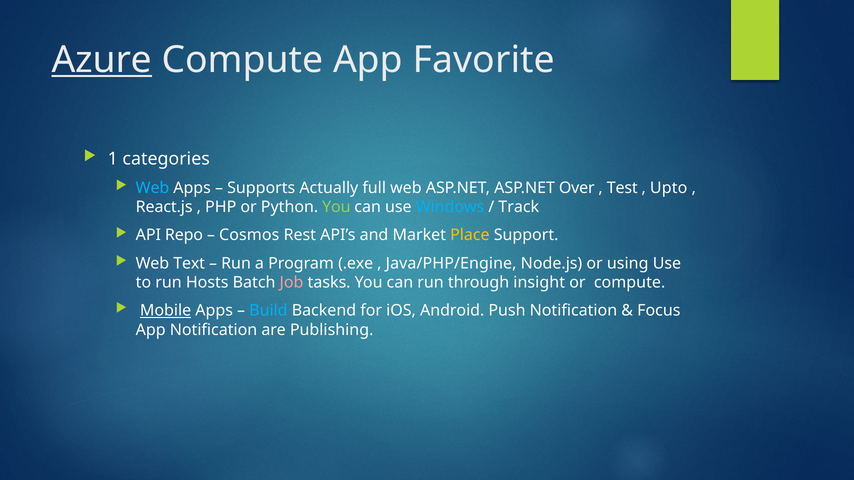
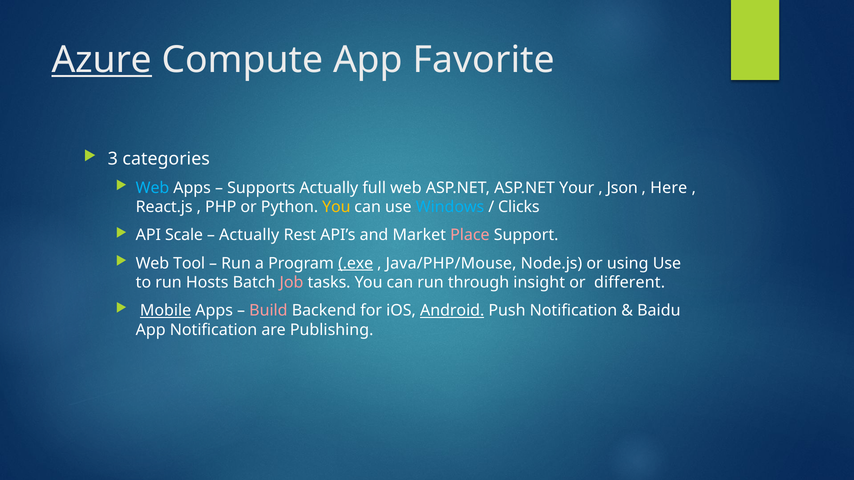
1: 1 -> 3
Over: Over -> Your
Test: Test -> Json
Upto: Upto -> Here
You at (336, 207) colour: light green -> yellow
Track: Track -> Clicks
Repo: Repo -> Scale
Cosmos at (249, 235): Cosmos -> Actually
Place colour: yellow -> pink
Text: Text -> Tool
.exe underline: none -> present
Java/PHP/Engine: Java/PHP/Engine -> Java/PHP/Mouse
or compute: compute -> different
Build colour: light blue -> pink
Android underline: none -> present
Focus: Focus -> Baidu
